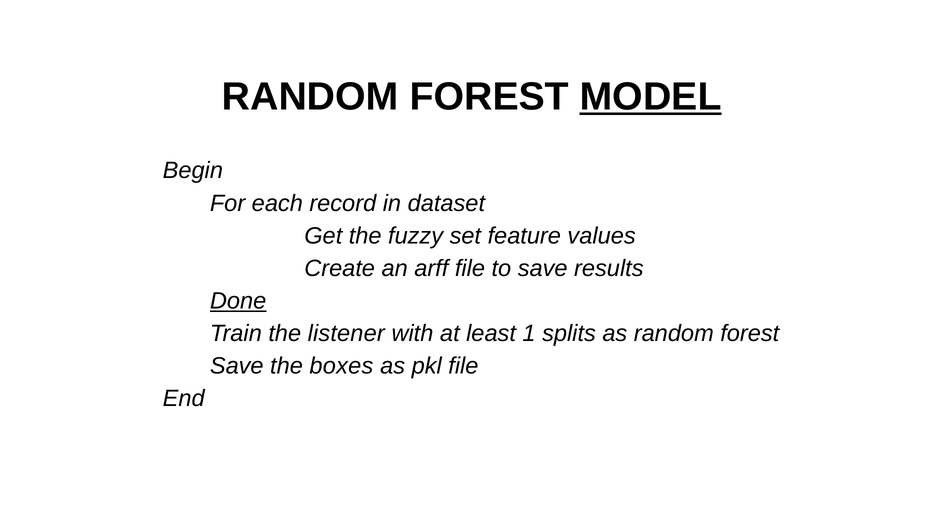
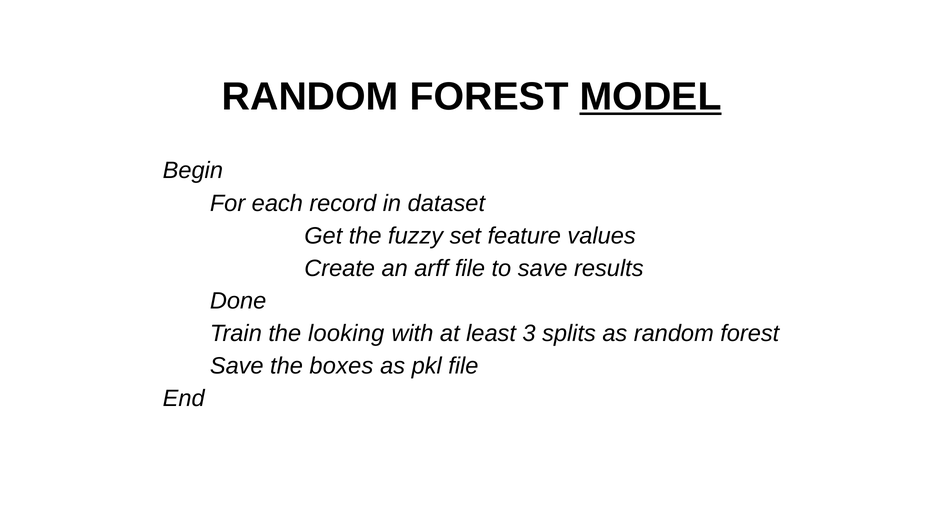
Done underline: present -> none
listener: listener -> looking
1: 1 -> 3
